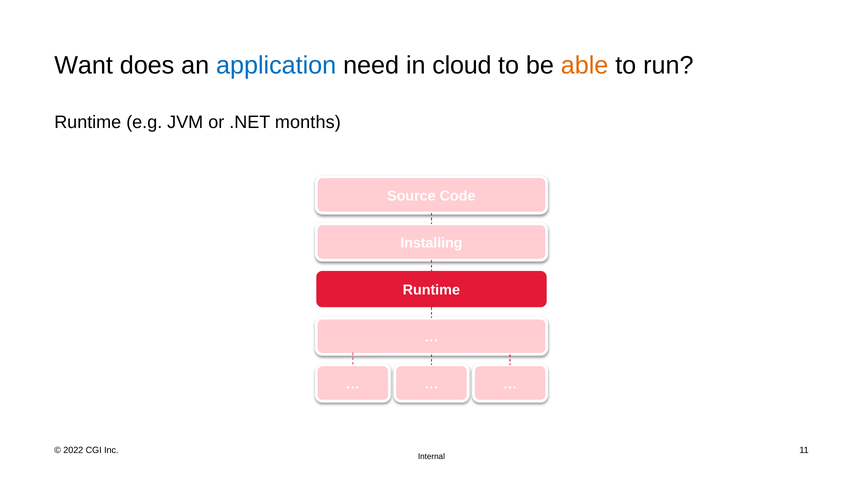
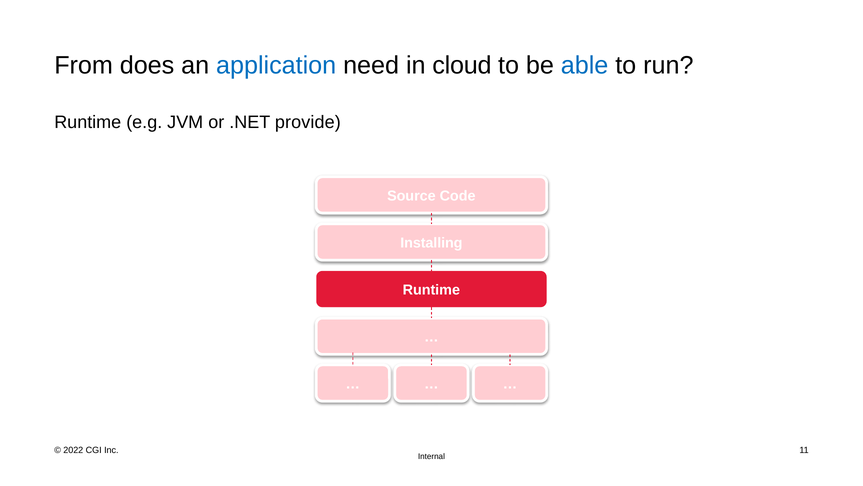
Want: Want -> From
able colour: orange -> blue
months: months -> provide
